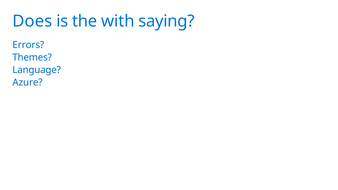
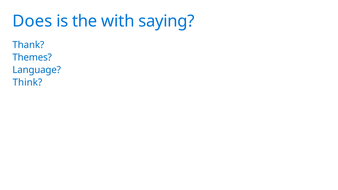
Errors: Errors -> Thank
Azure: Azure -> Think
